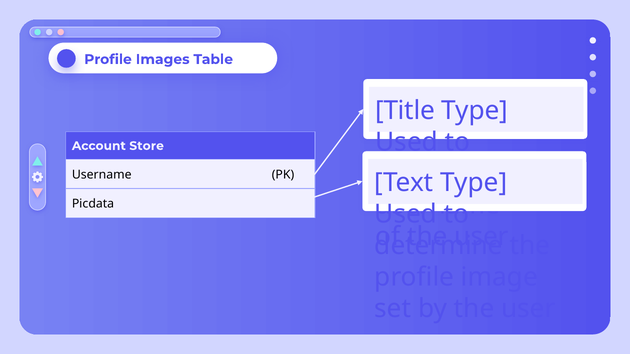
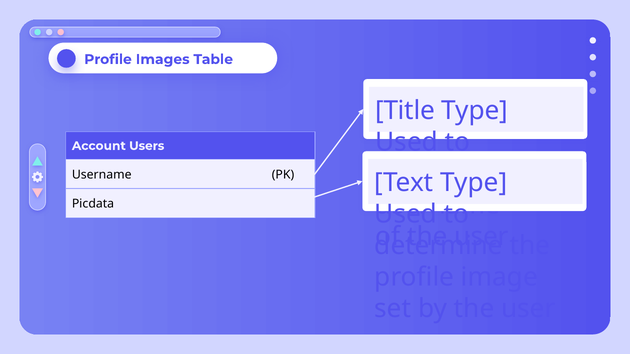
Store: Store -> Users
